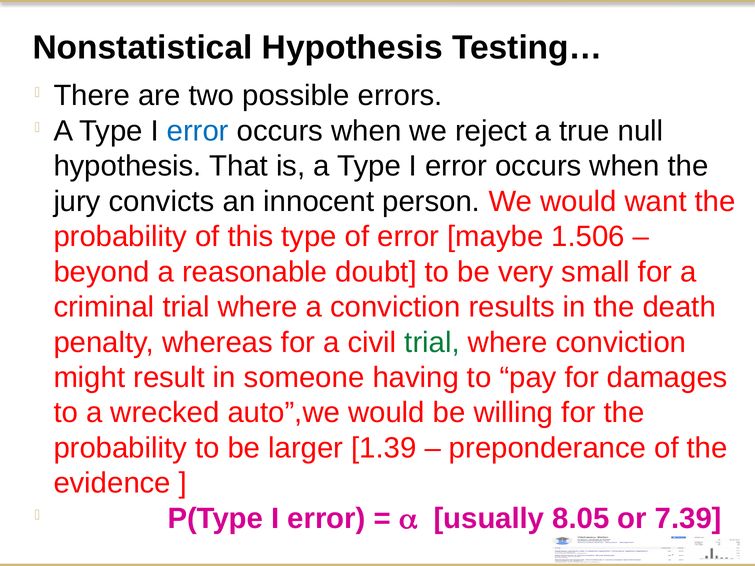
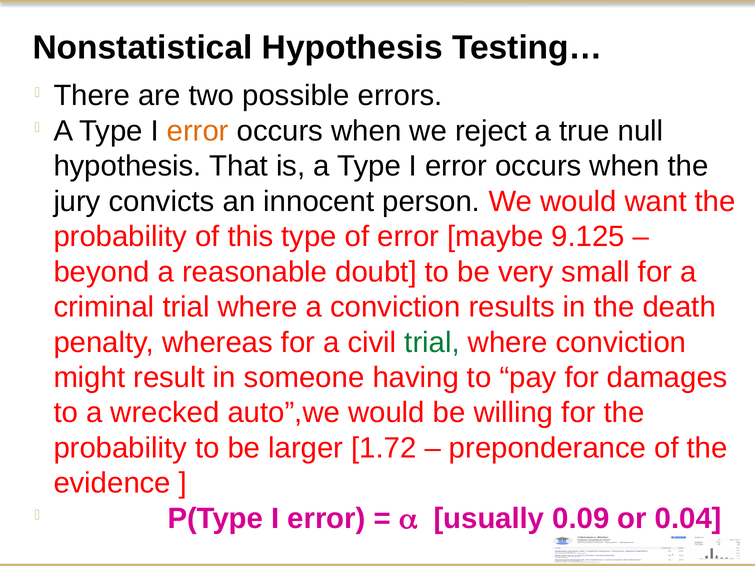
error at (198, 131) colour: blue -> orange
1.506: 1.506 -> 9.125
1.39: 1.39 -> 1.72
8.05: 8.05 -> 0.09
7.39: 7.39 -> 0.04
